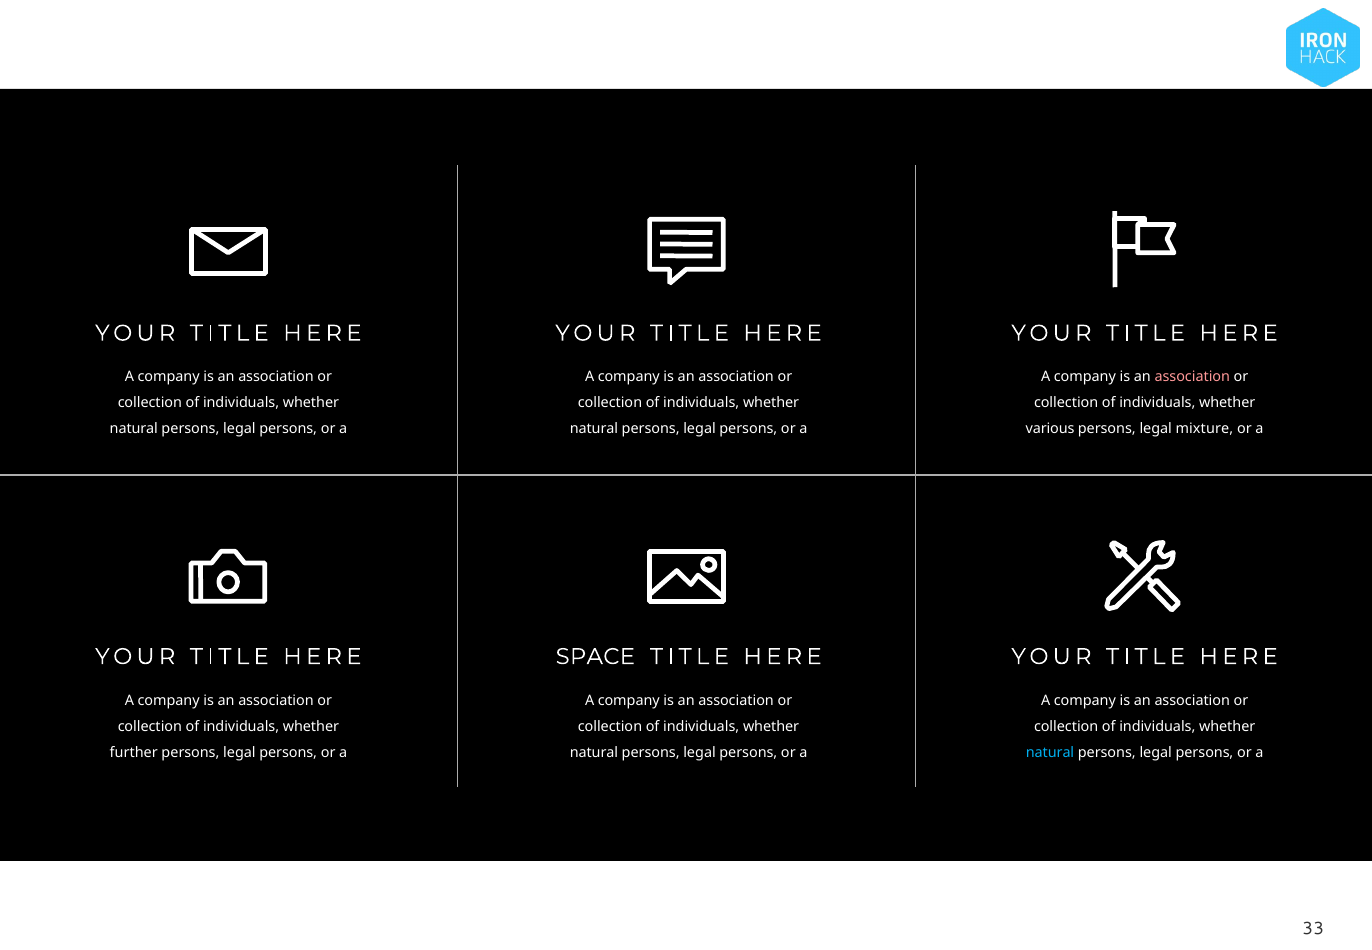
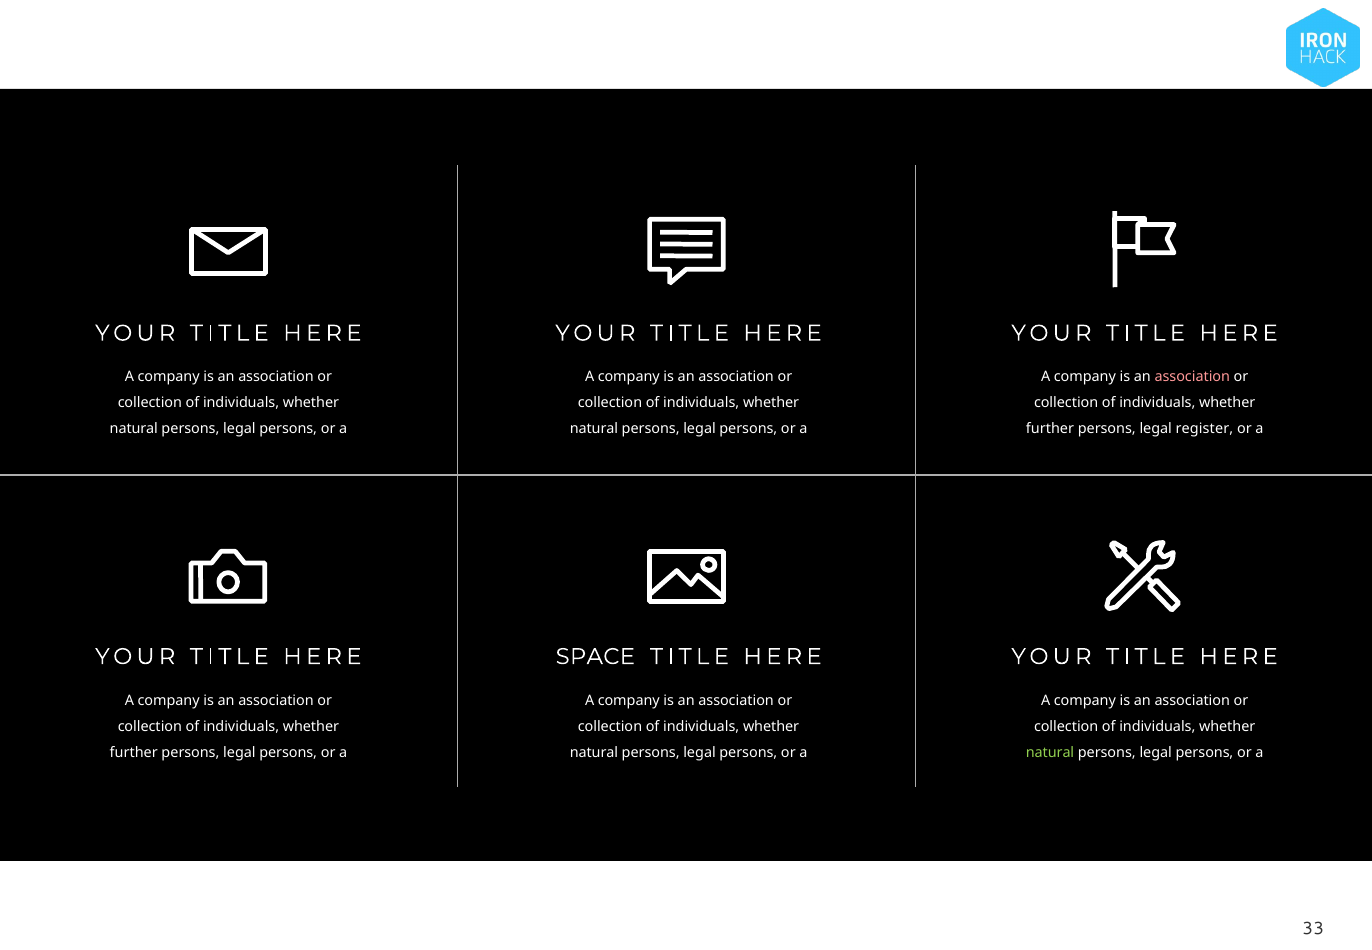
various at (1050, 429): various -> further
mixture: mixture -> register
natural at (1050, 752) colour: light blue -> light green
